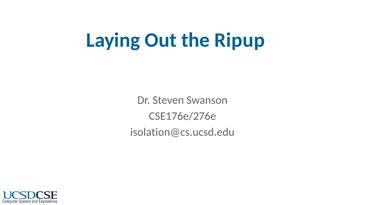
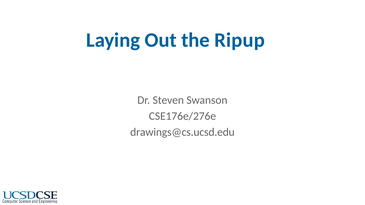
isolation@cs.ucsd.edu: isolation@cs.ucsd.edu -> drawings@cs.ucsd.edu
